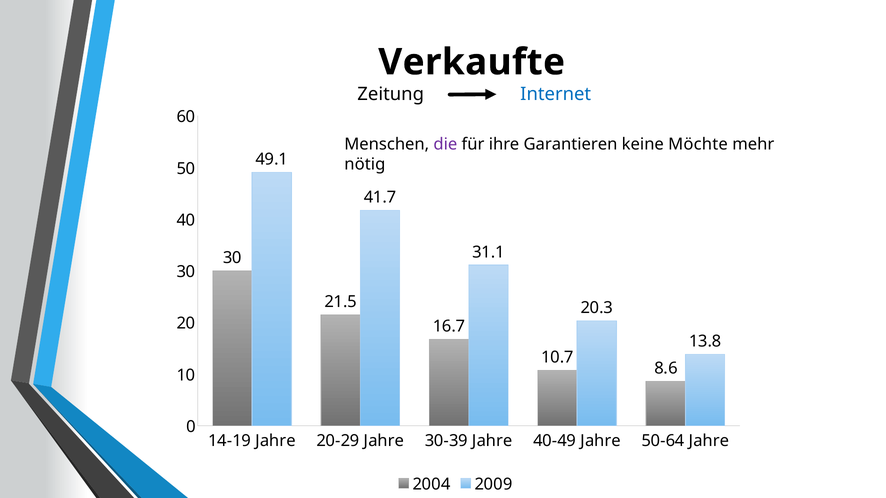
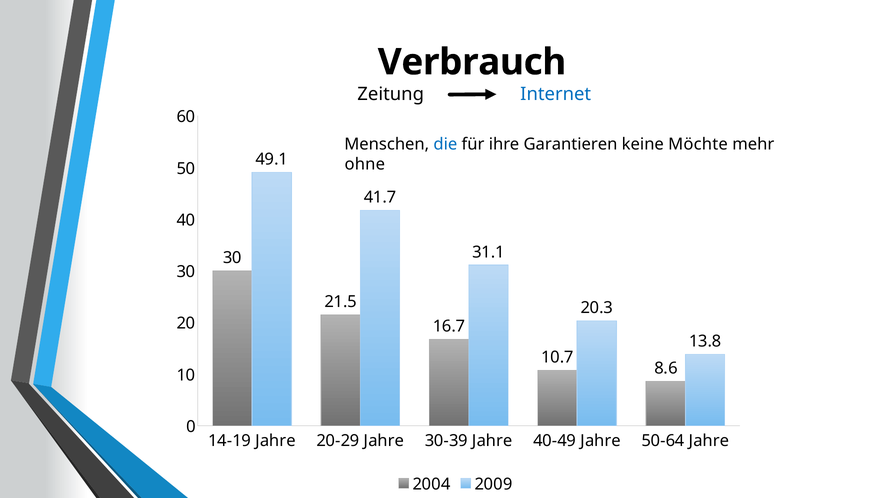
Verkaufte: Verkaufte -> Verbrauch
die colour: purple -> blue
nötig: nötig -> ohne
